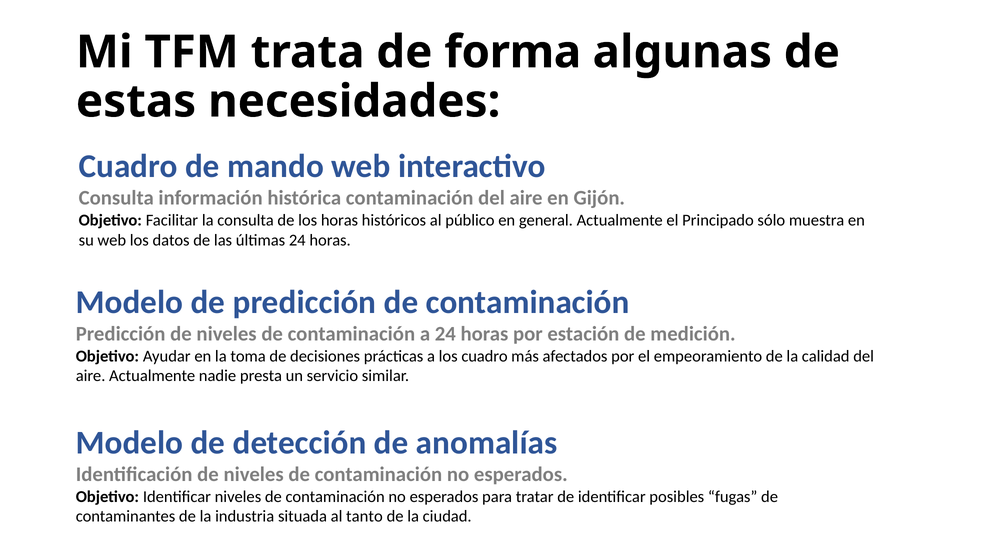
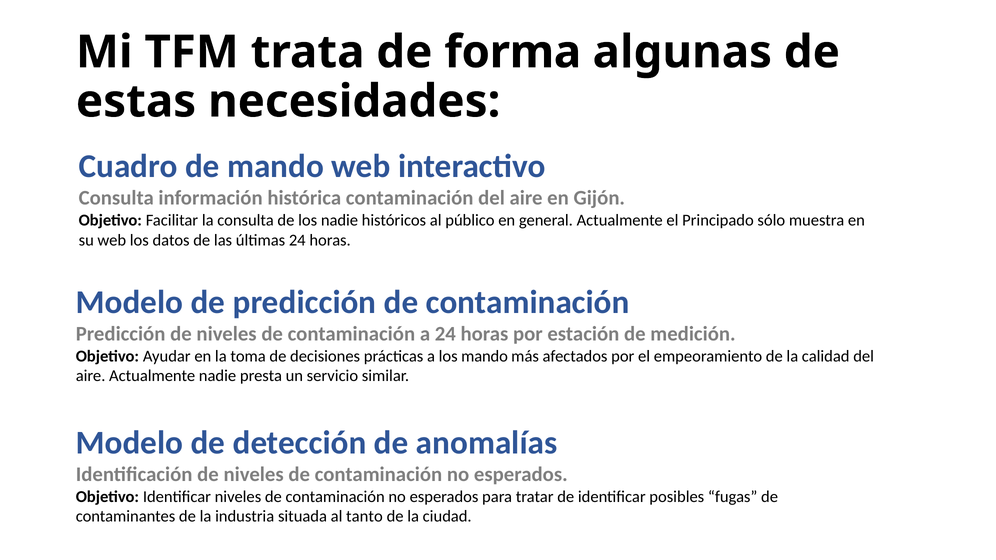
los horas: horas -> nadie
los cuadro: cuadro -> mando
